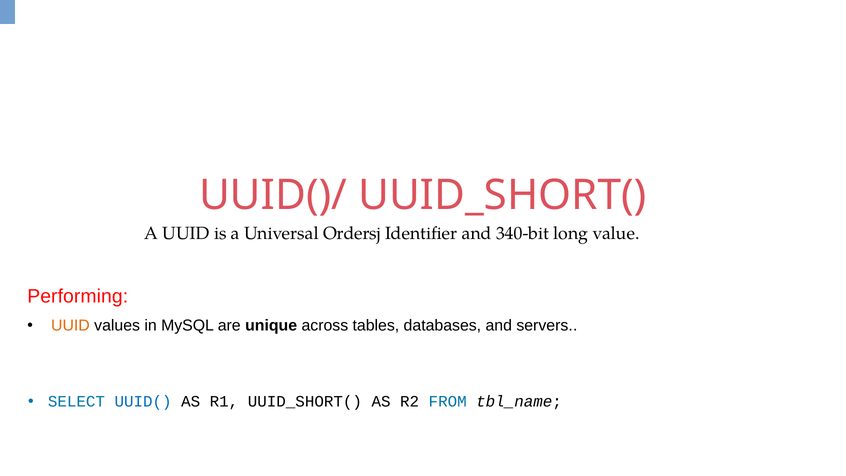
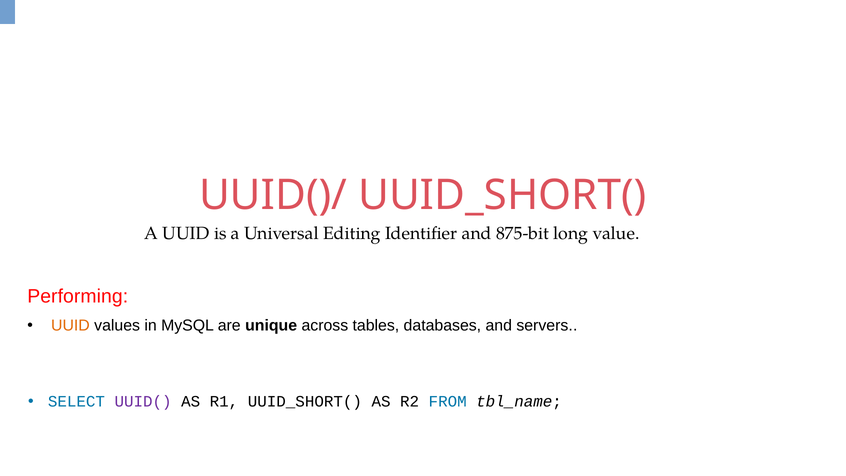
Ordersj: Ordersj -> Editing
340-bit: 340-bit -> 875-bit
UUID( colour: blue -> purple
